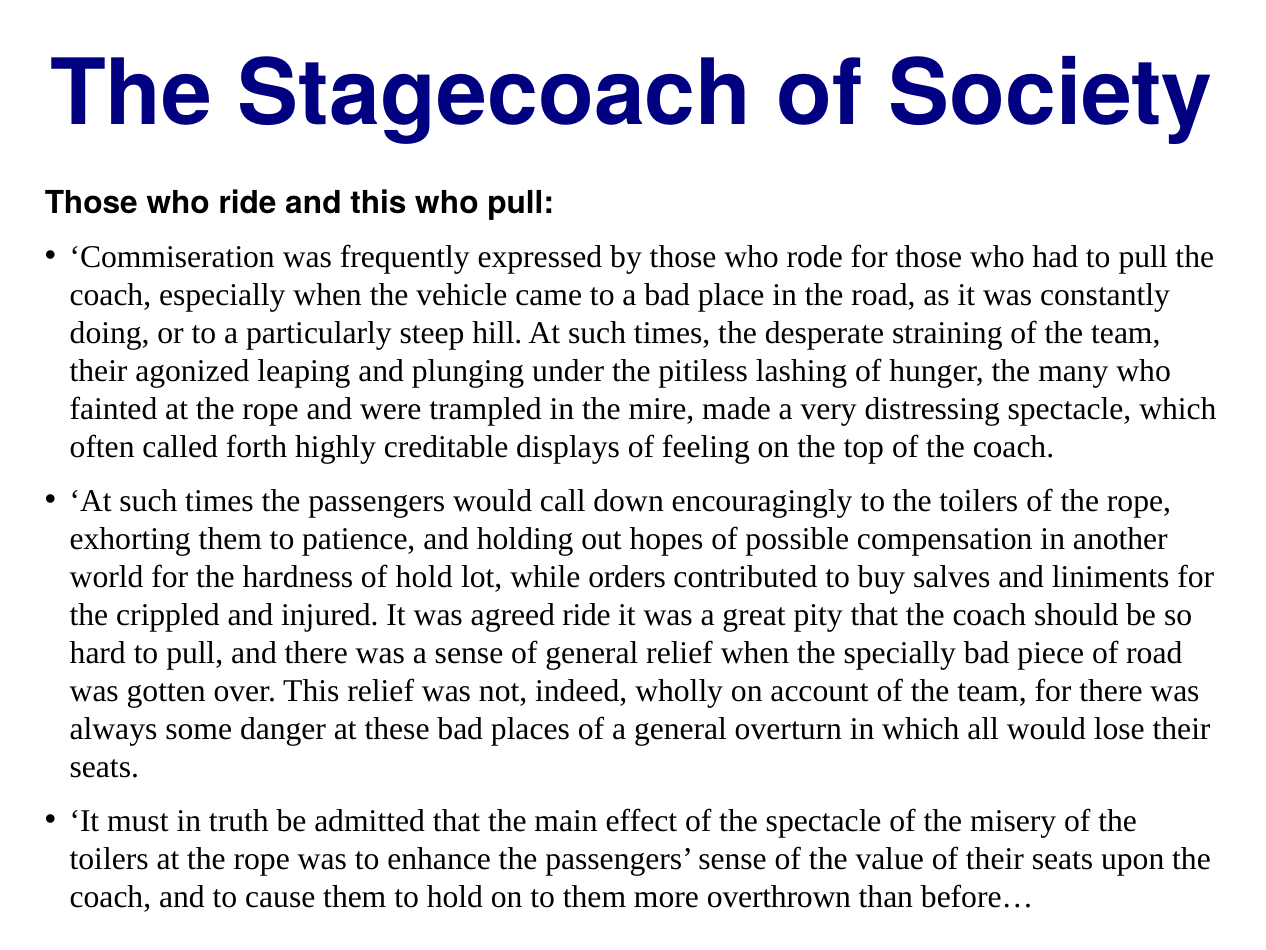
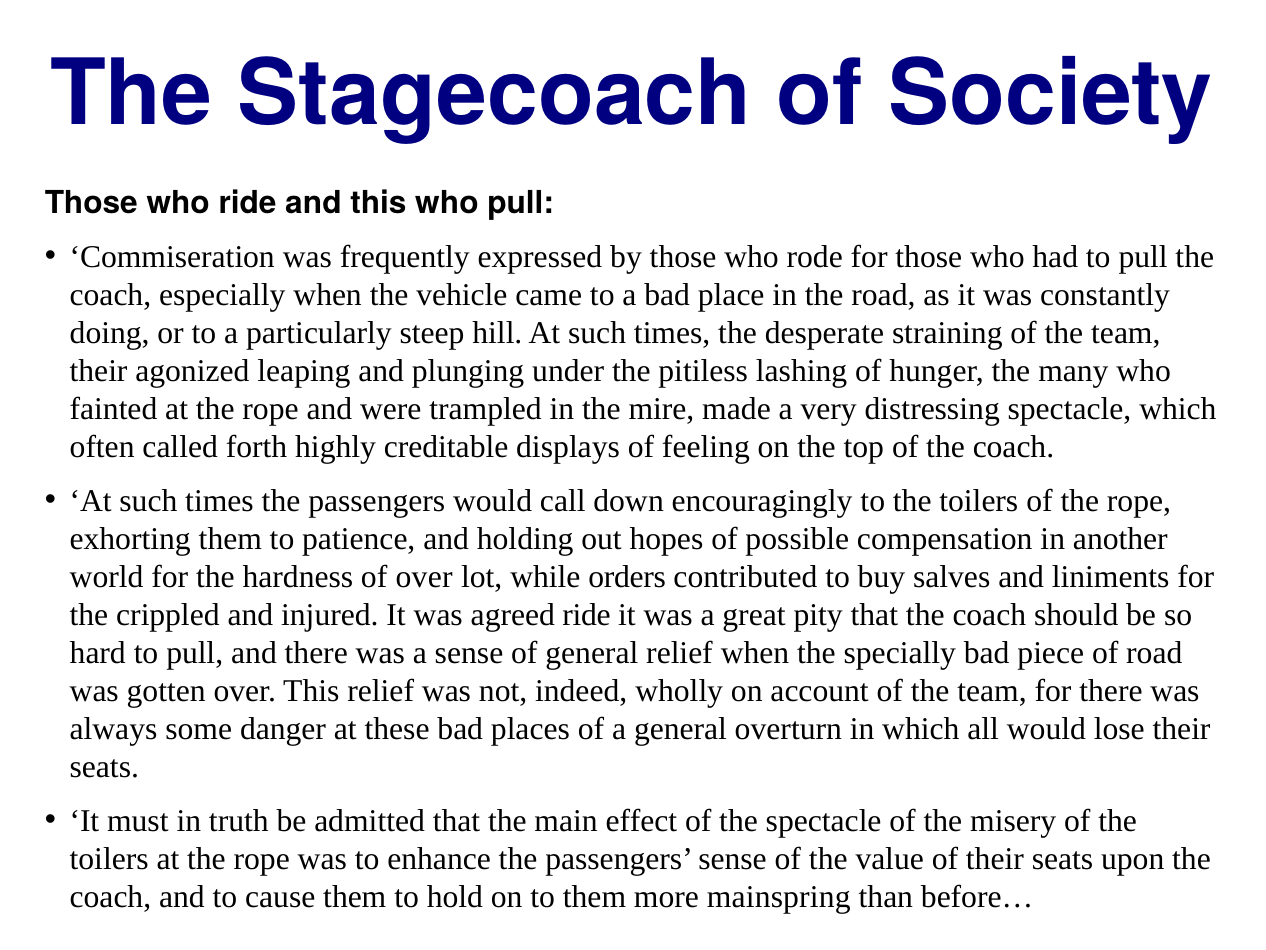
of hold: hold -> over
overthrown: overthrown -> mainspring
